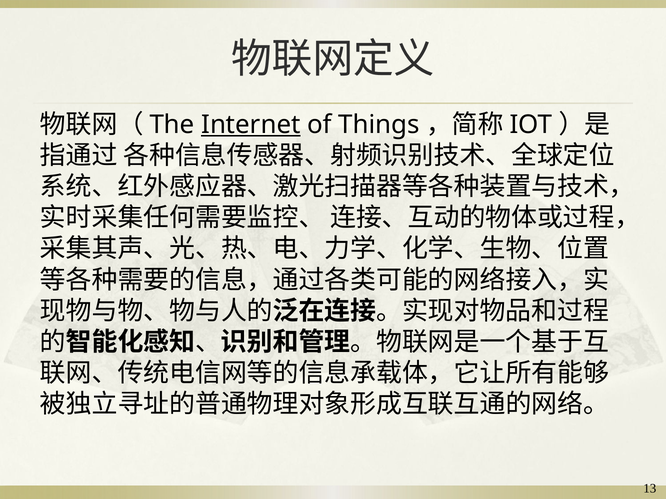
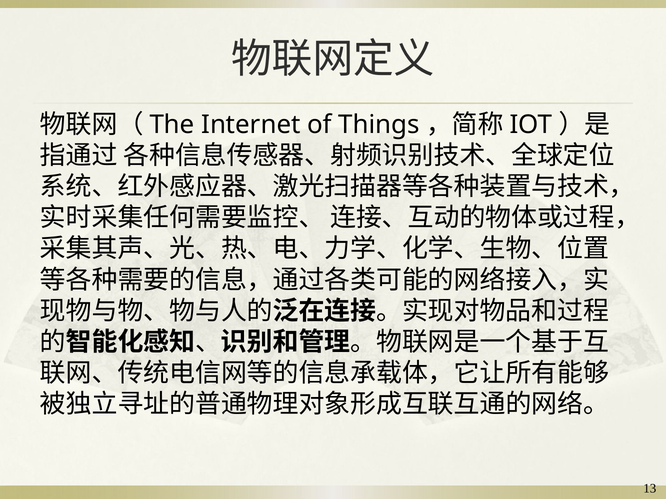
Internet underline: present -> none
